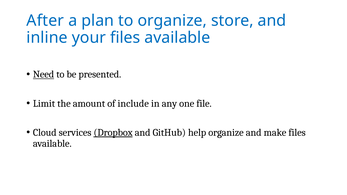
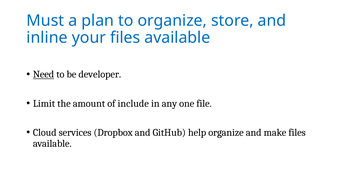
After: After -> Must
presented: presented -> developer
Dropbox underline: present -> none
